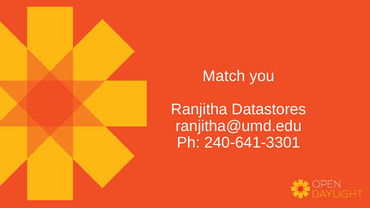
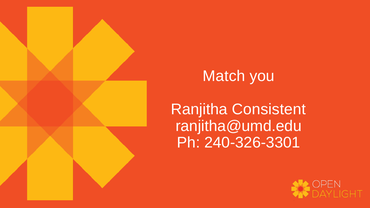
Datastores: Datastores -> Consistent
240-641-3301: 240-641-3301 -> 240-326-3301
